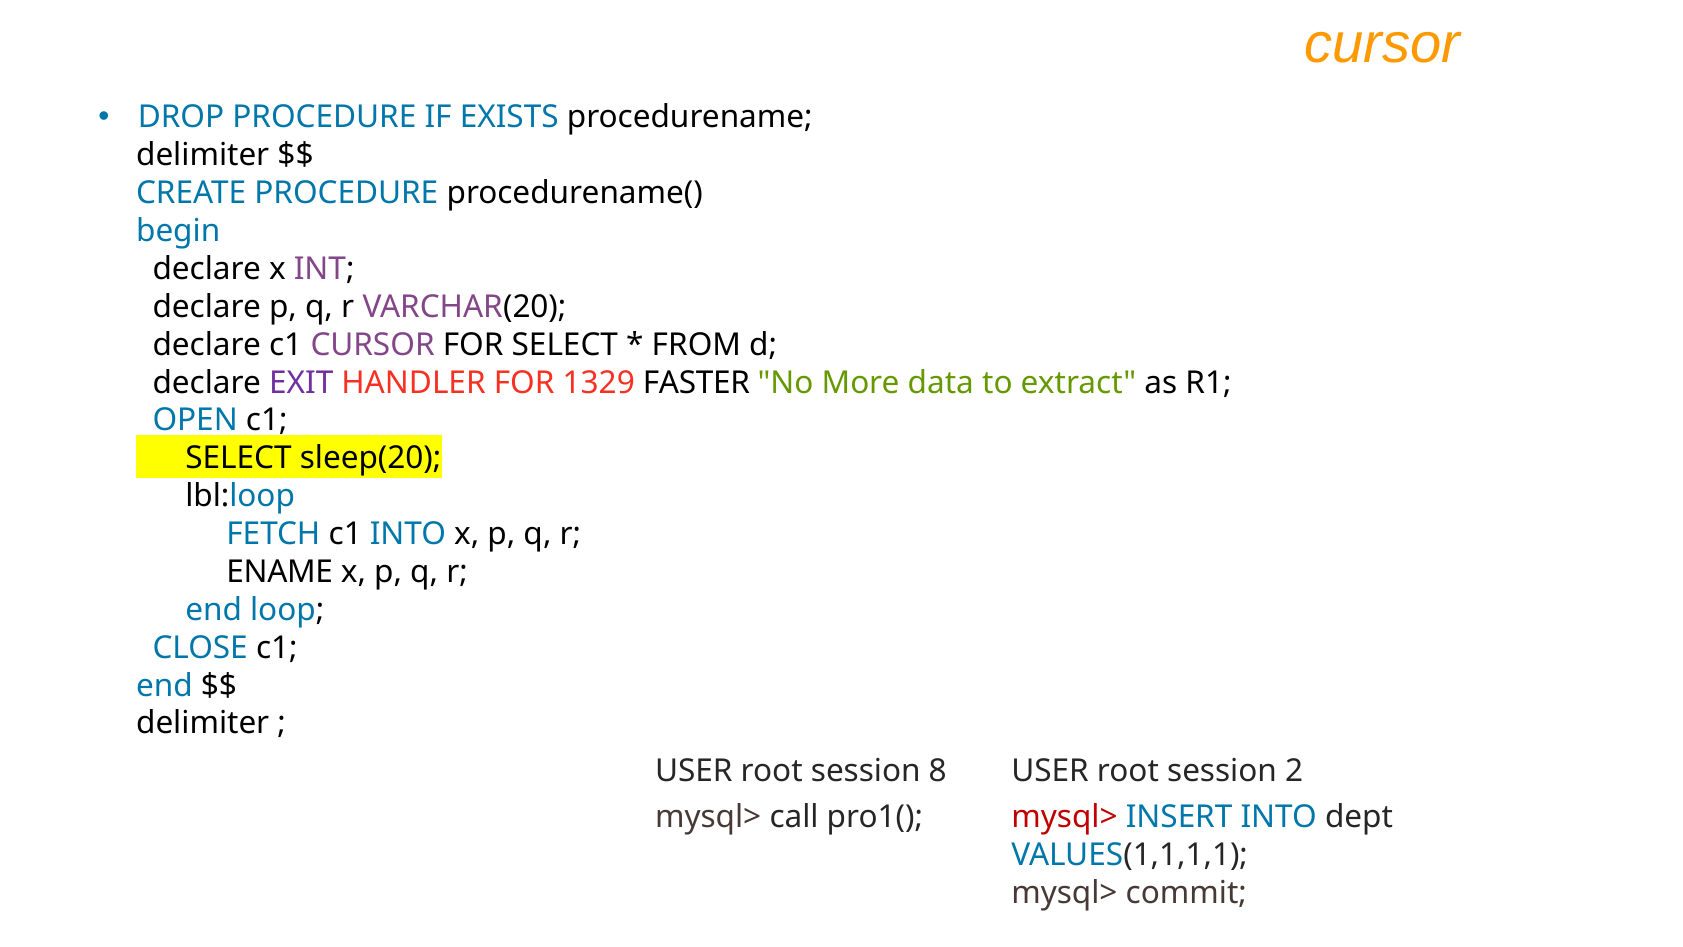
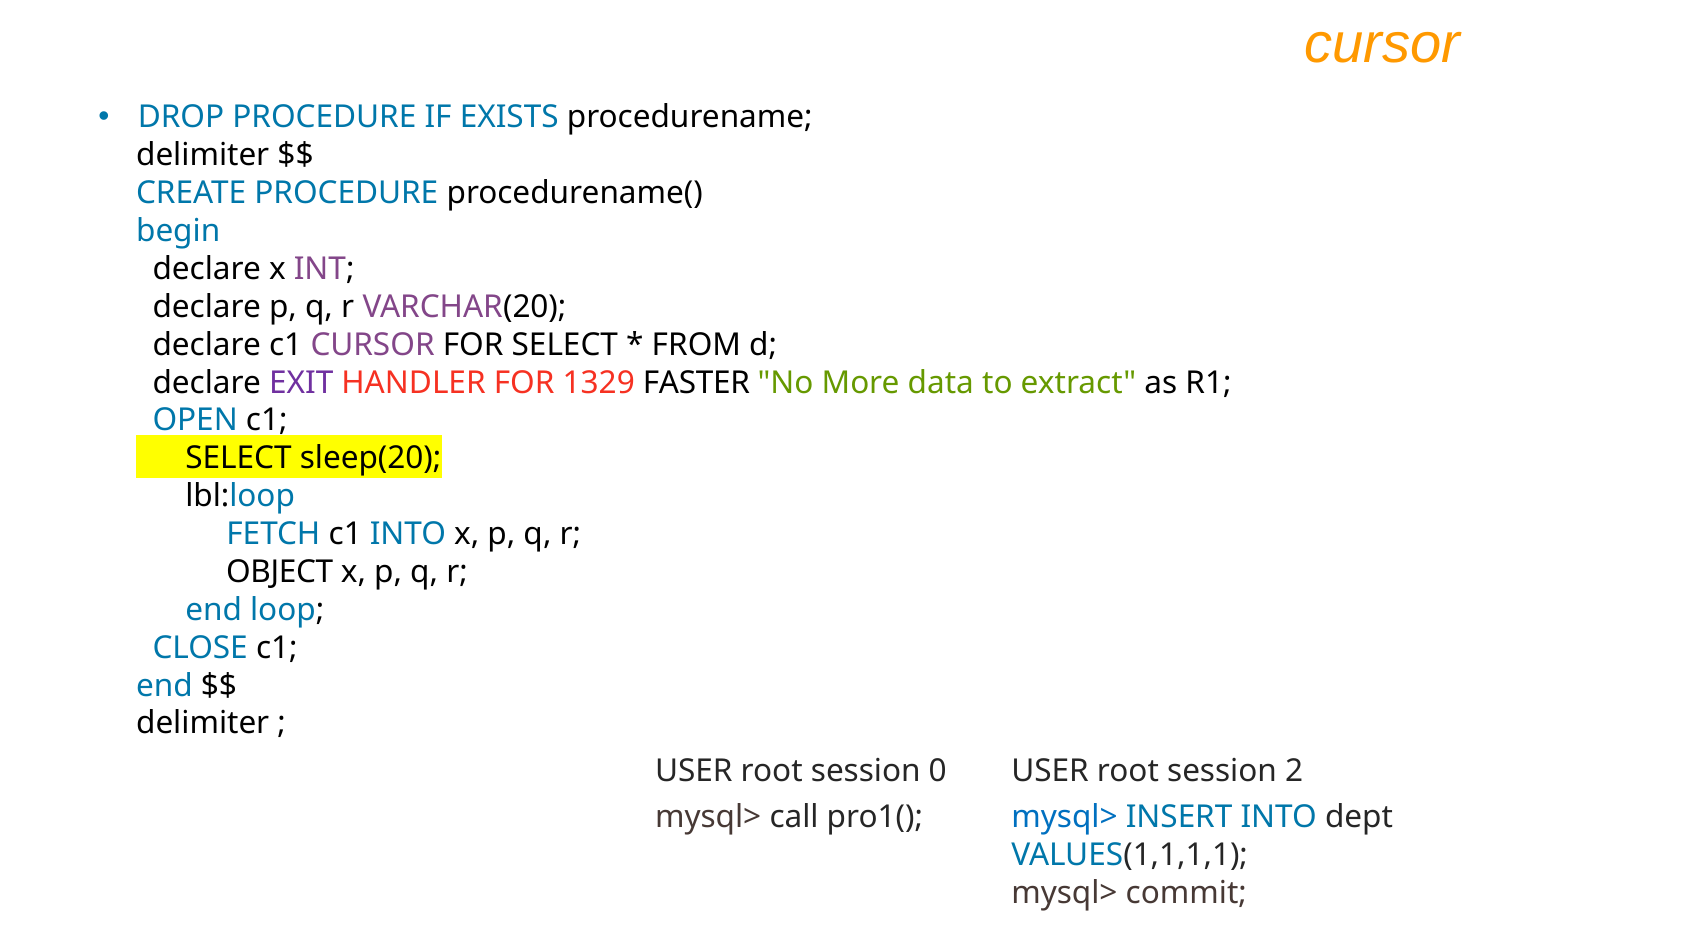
ENAME: ENAME -> OBJECT
8: 8 -> 0
mysql> at (1064, 817) colour: red -> blue
